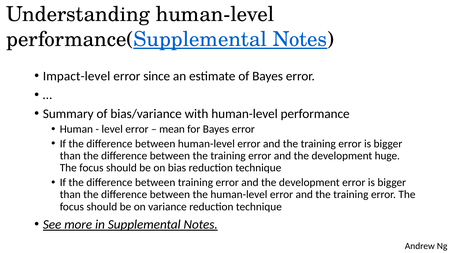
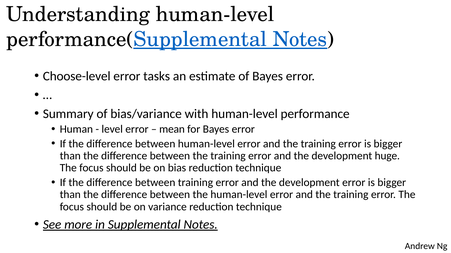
Impact-level: Impact-level -> Choose-level
since: since -> tasks
